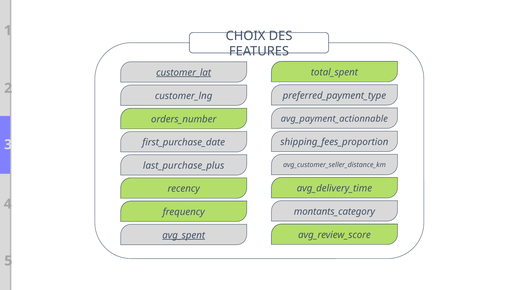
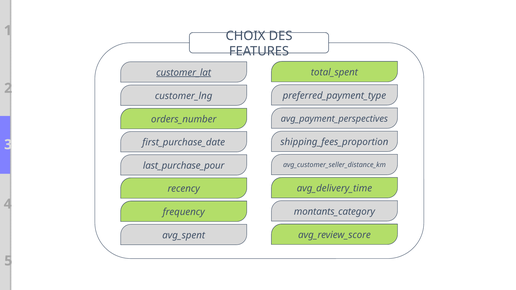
avg_payment_actionnable: avg_payment_actionnable -> avg_payment_perspectives
last_purchase_plus: last_purchase_plus -> last_purchase_pour
avg_spent underline: present -> none
